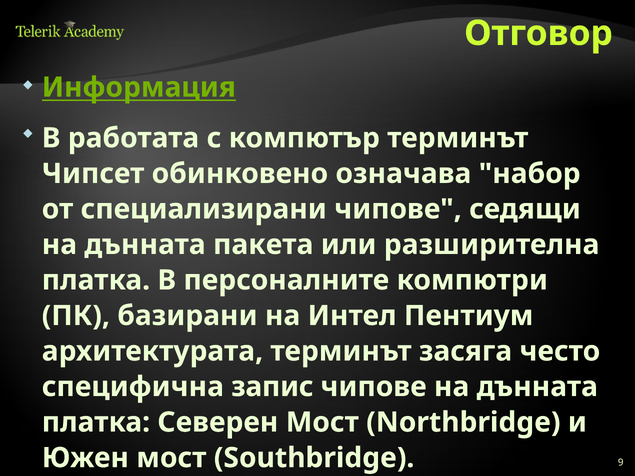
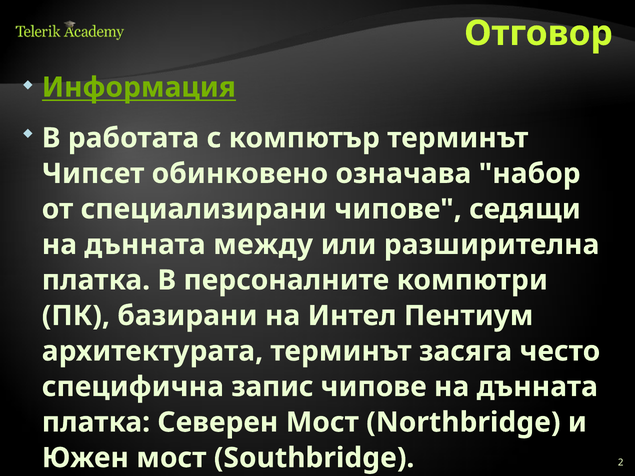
пакета: пакета -> между
9: 9 -> 2
